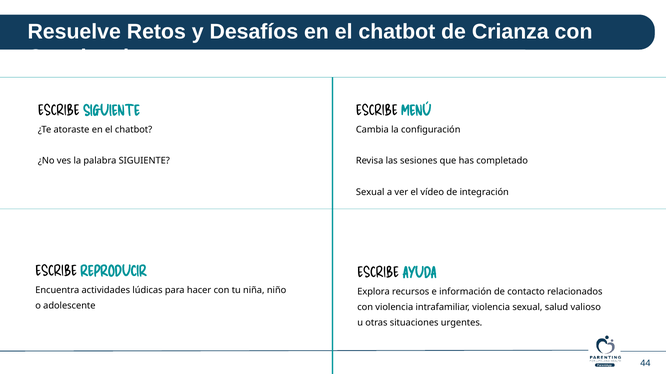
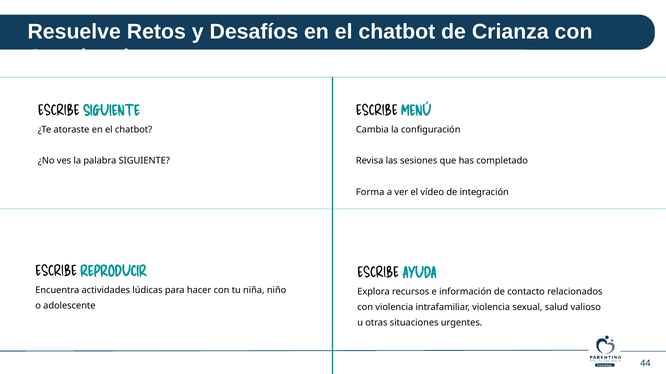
Sexual at (370, 192): Sexual -> Forma
